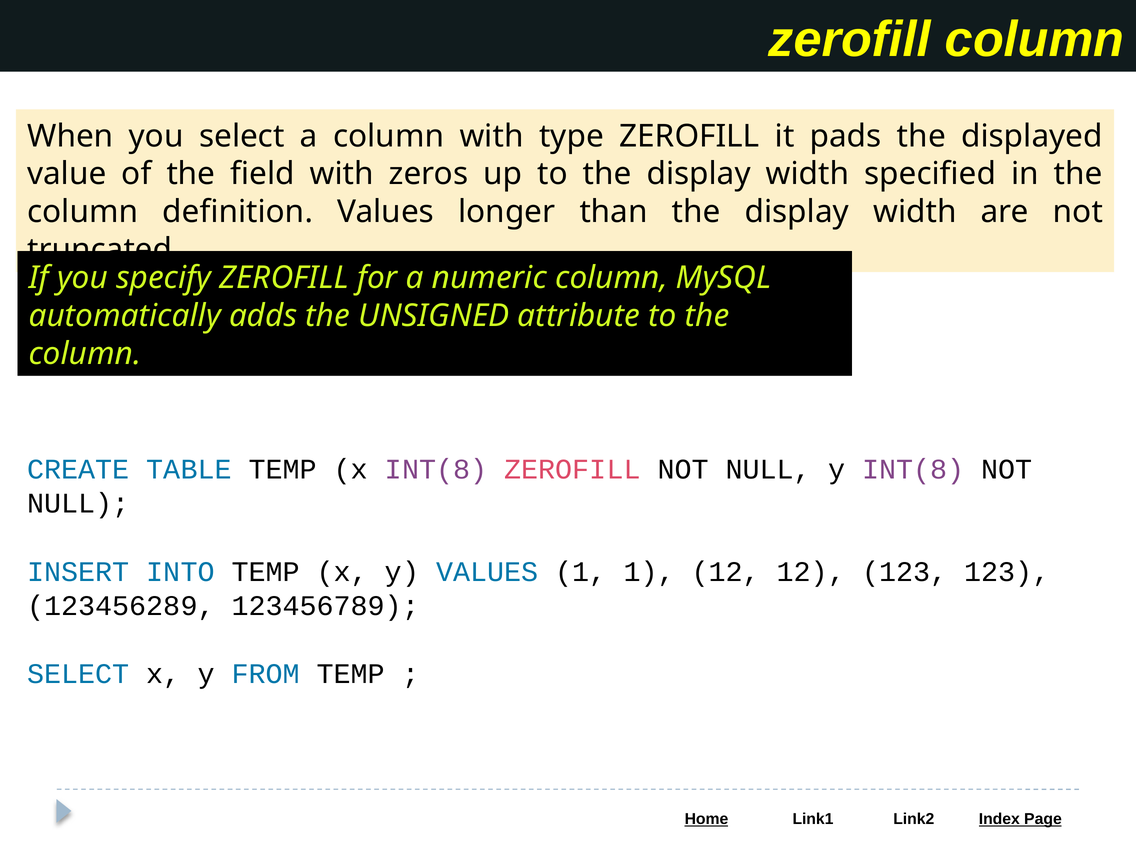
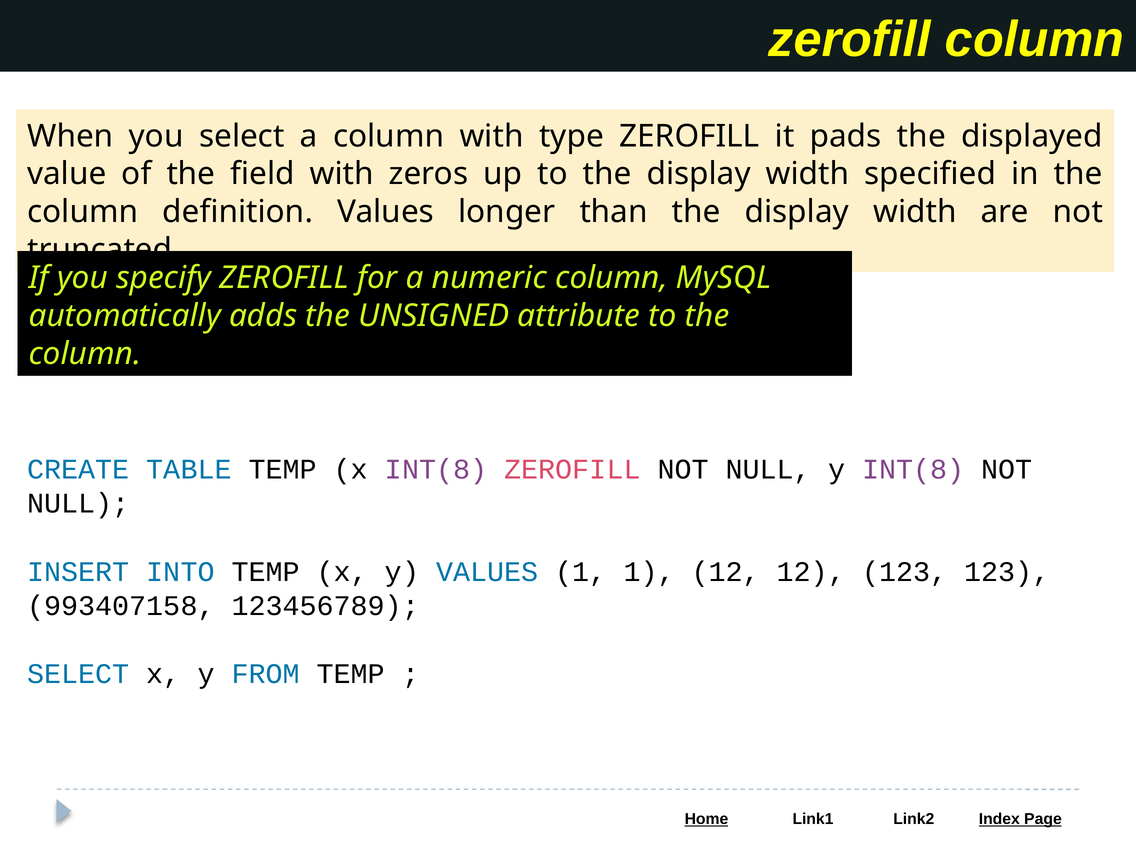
123456289: 123456289 -> 993407158
